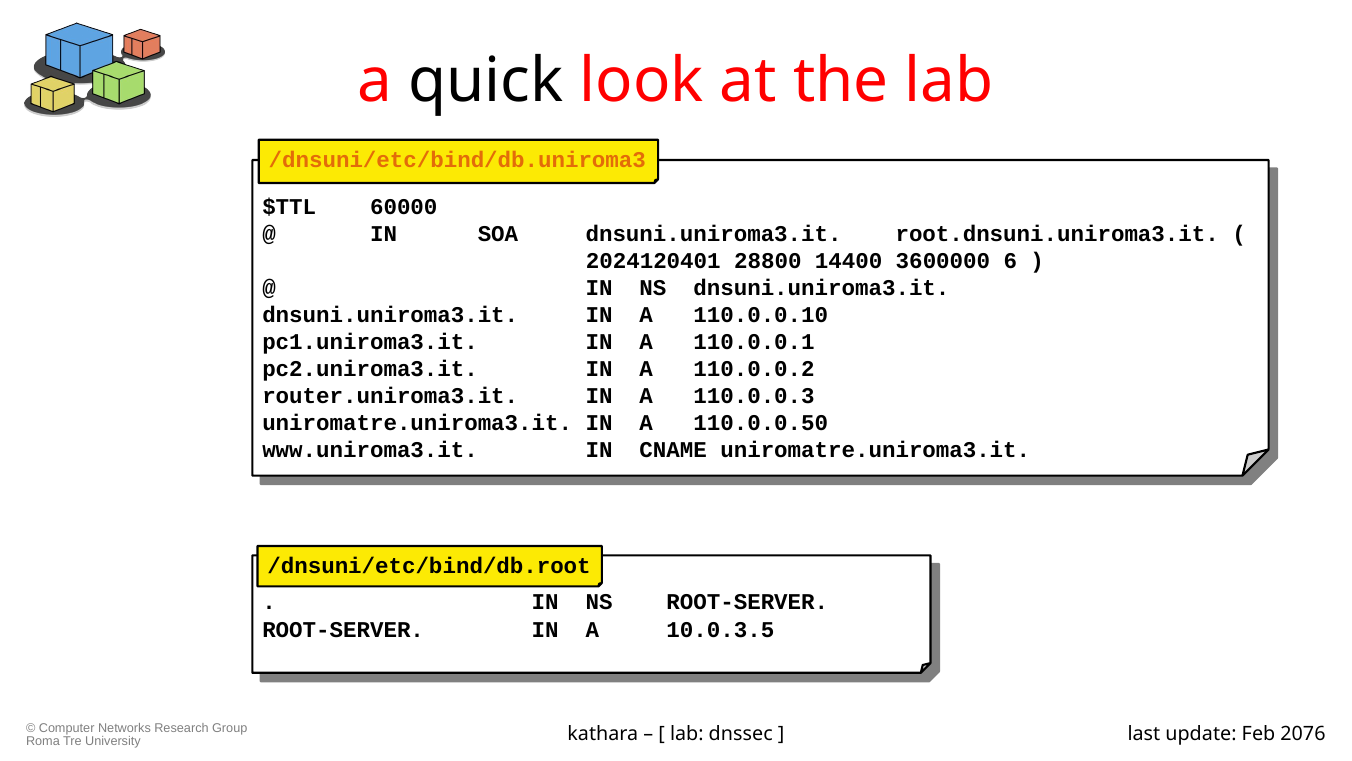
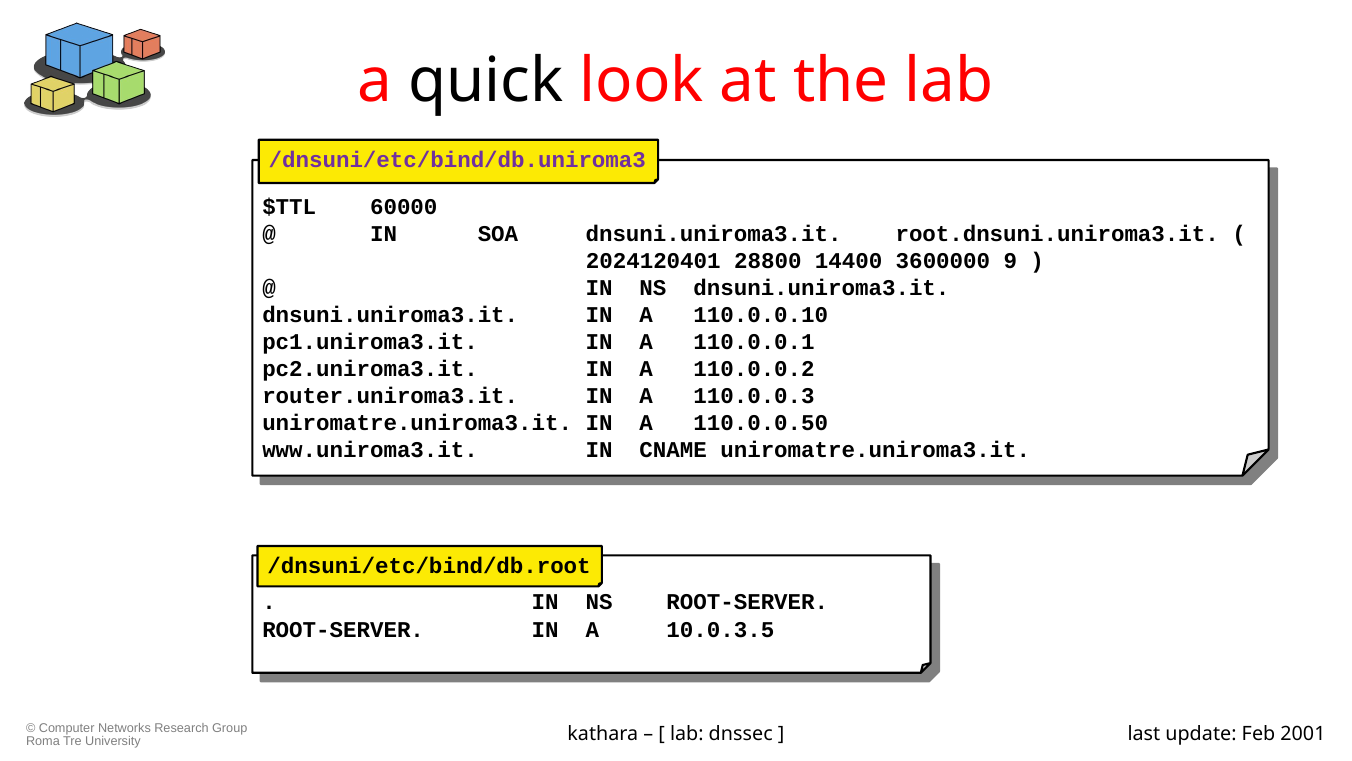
/dnsuni/etc/bind/db.uniroma3 colour: orange -> purple
6: 6 -> 9
2076: 2076 -> 2001
